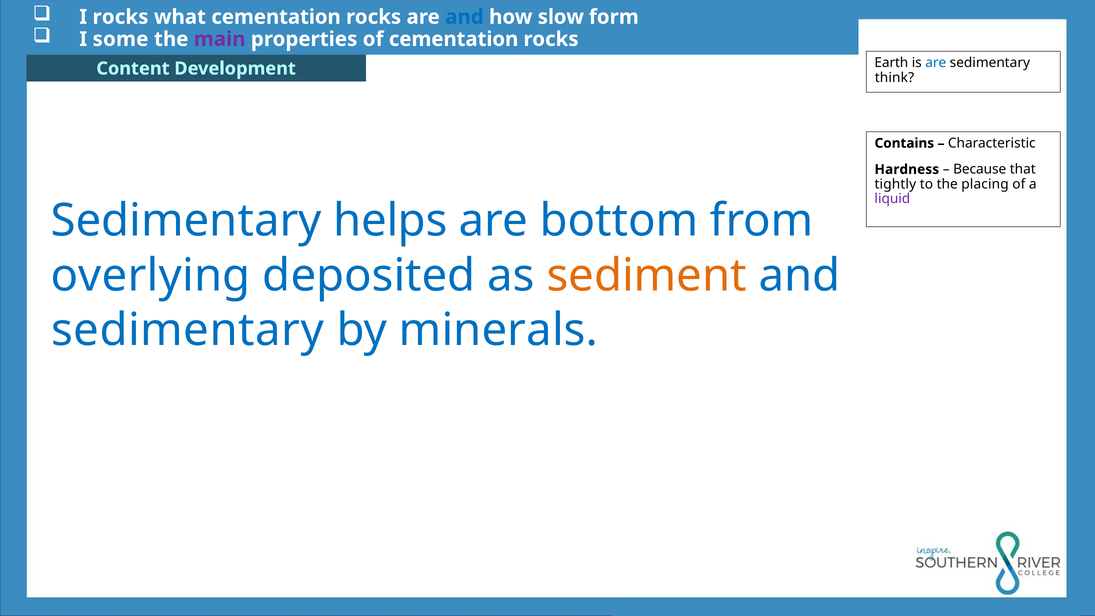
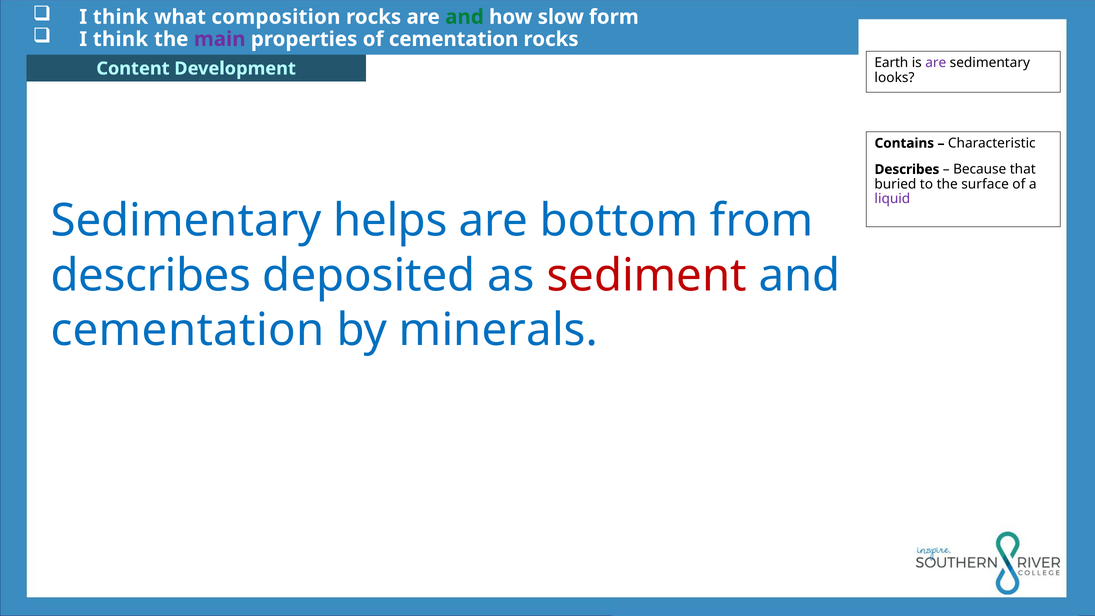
rocks at (121, 17): rocks -> think
what cementation: cementation -> composition
and at (464, 17) colour: blue -> green
some at (120, 39): some -> think
are at (936, 63) colour: blue -> purple
think: think -> looks
Hardness at (907, 169): Hardness -> Describes
tightly: tightly -> buried
placing: placing -> surface
overlying at (151, 276): overlying -> describes
sediment colour: orange -> red
sedimentary at (187, 330): sedimentary -> cementation
